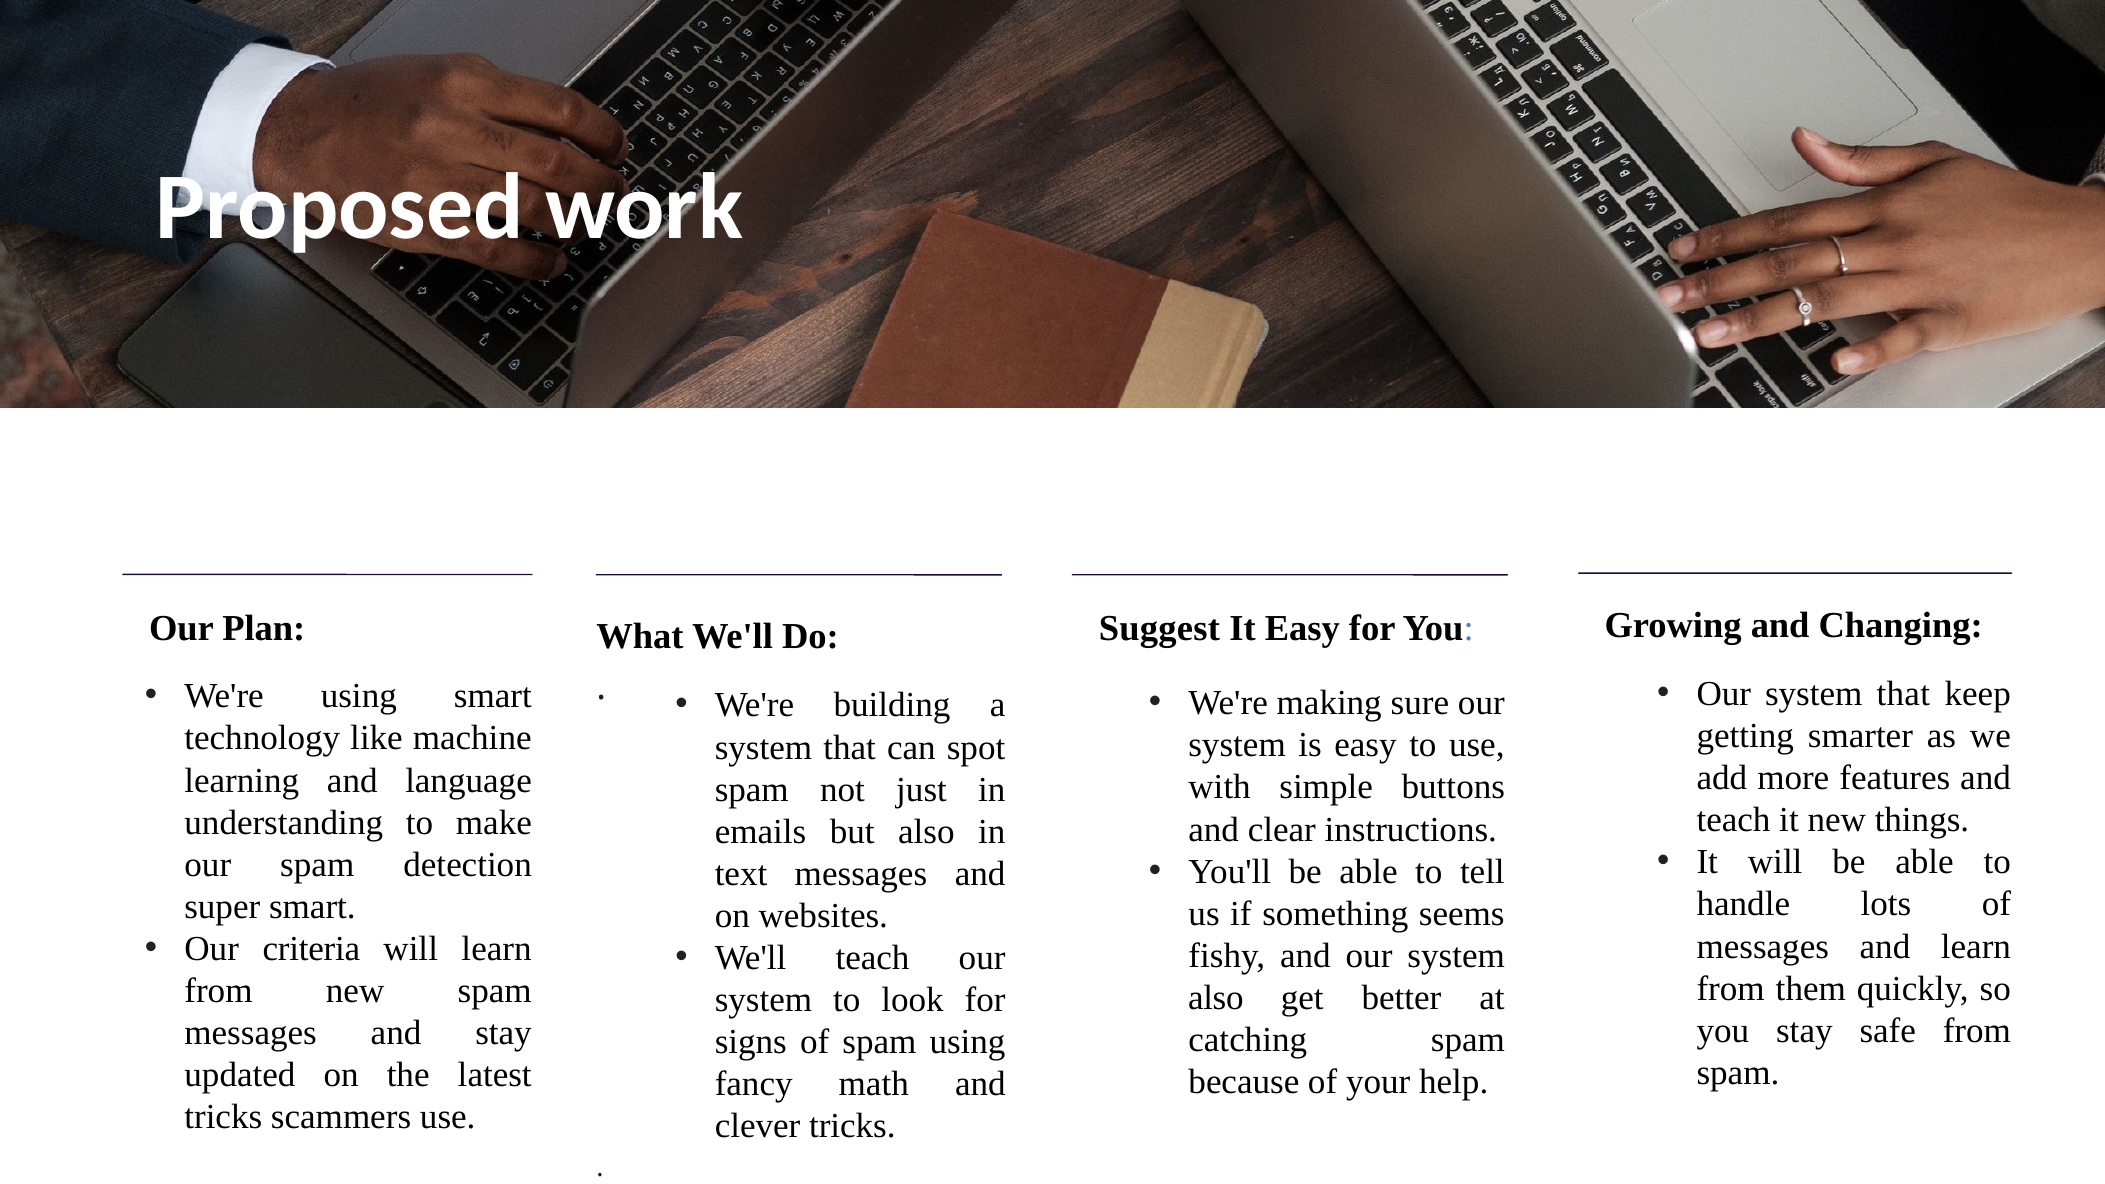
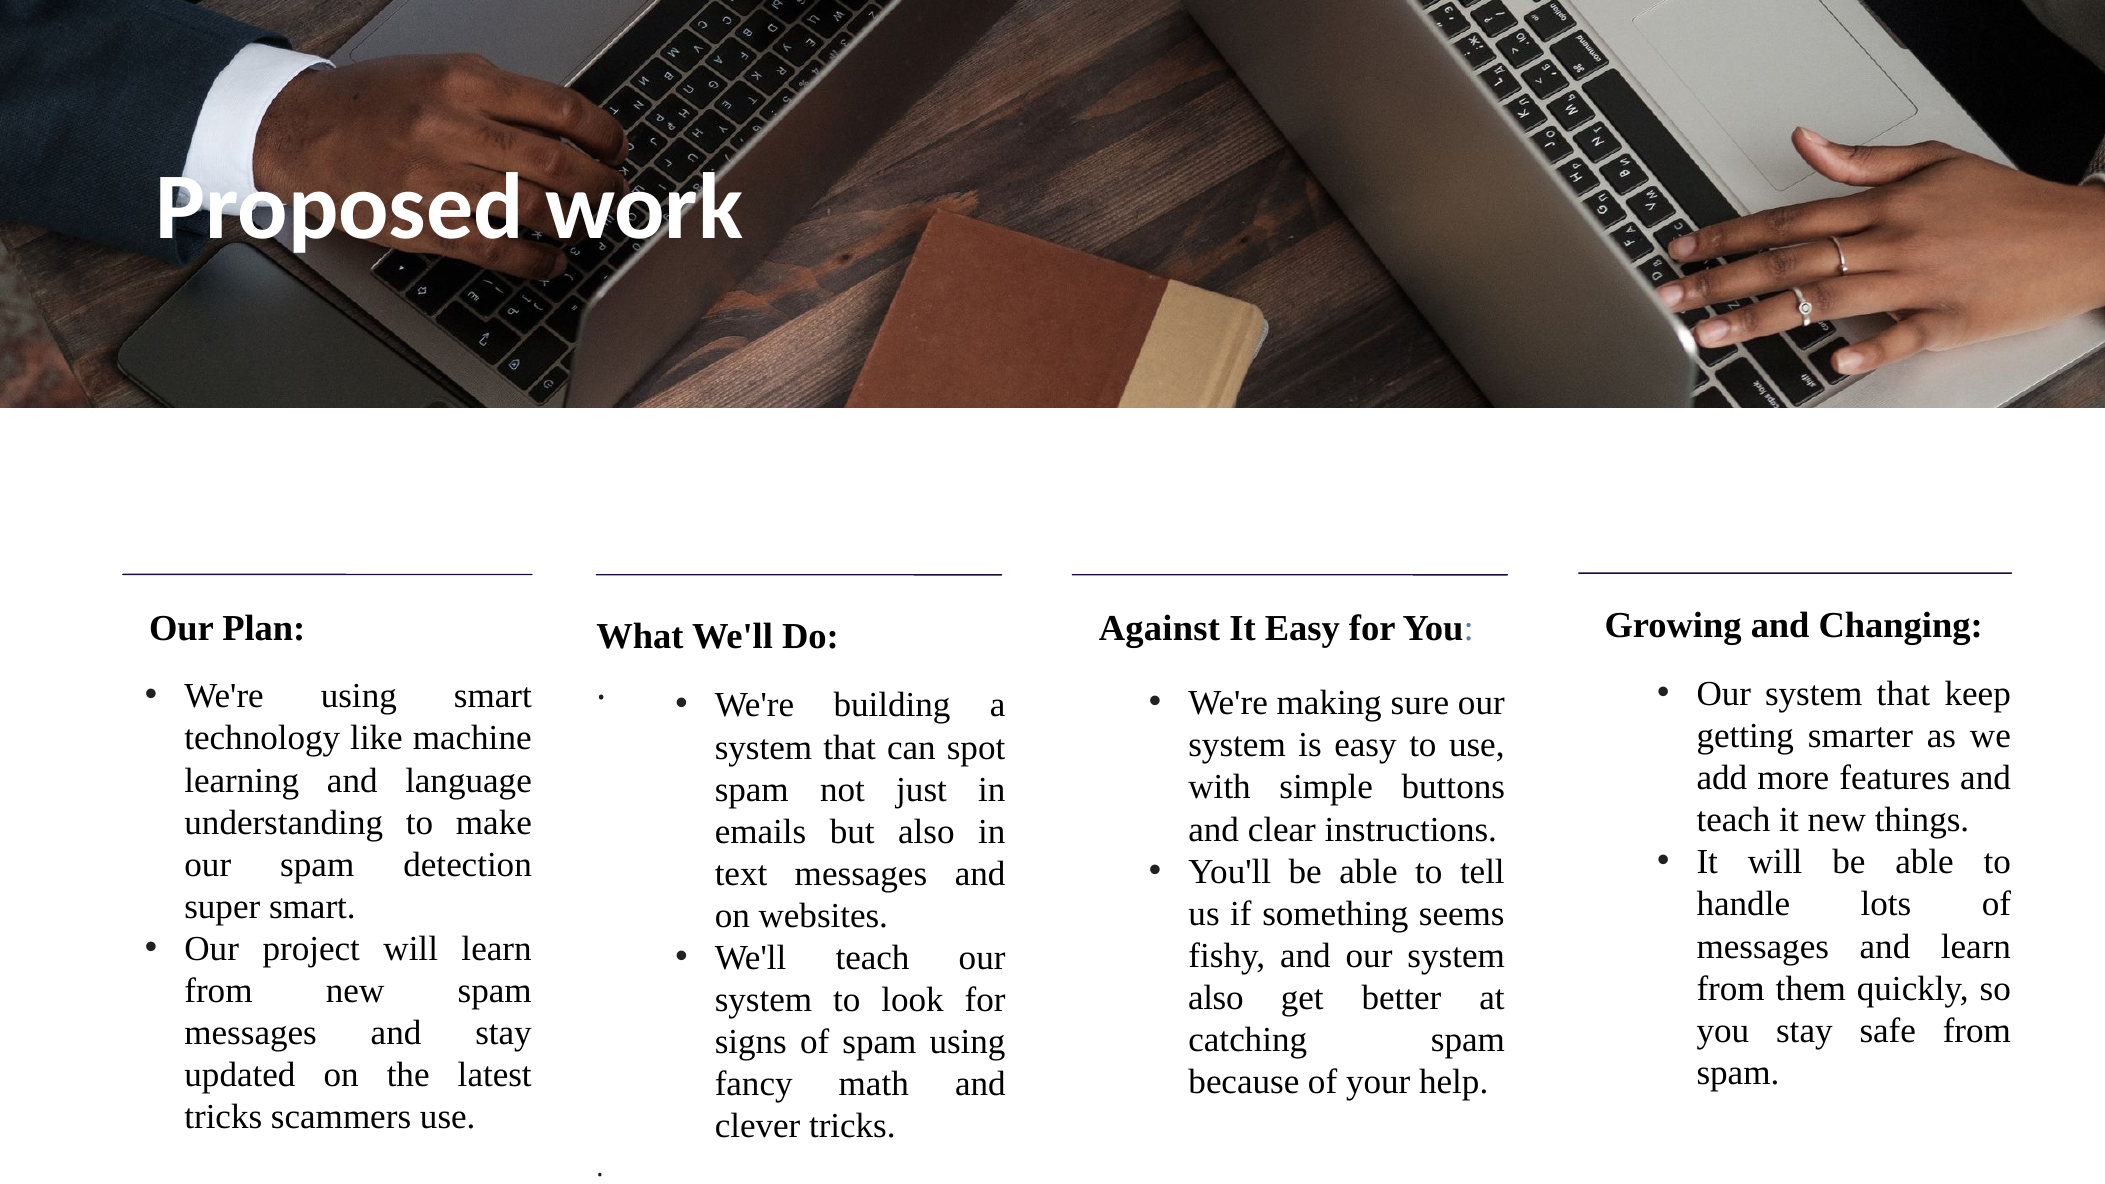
Suggest: Suggest -> Against
criteria: criteria -> project
